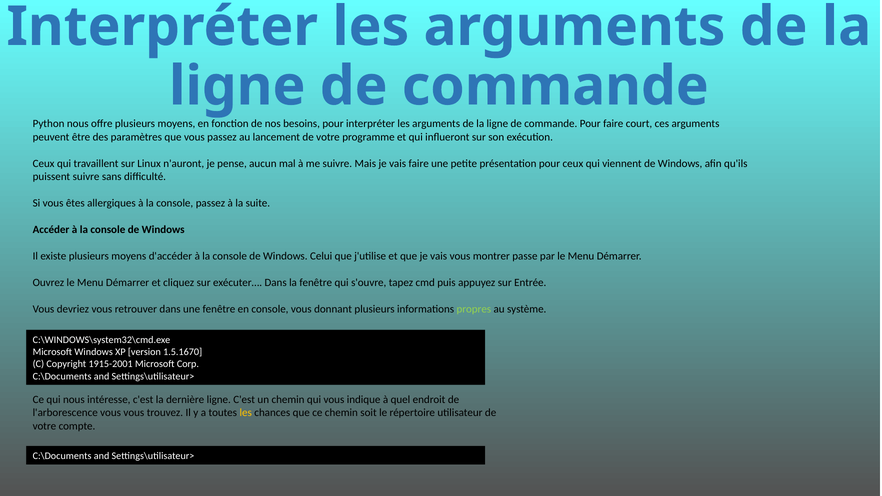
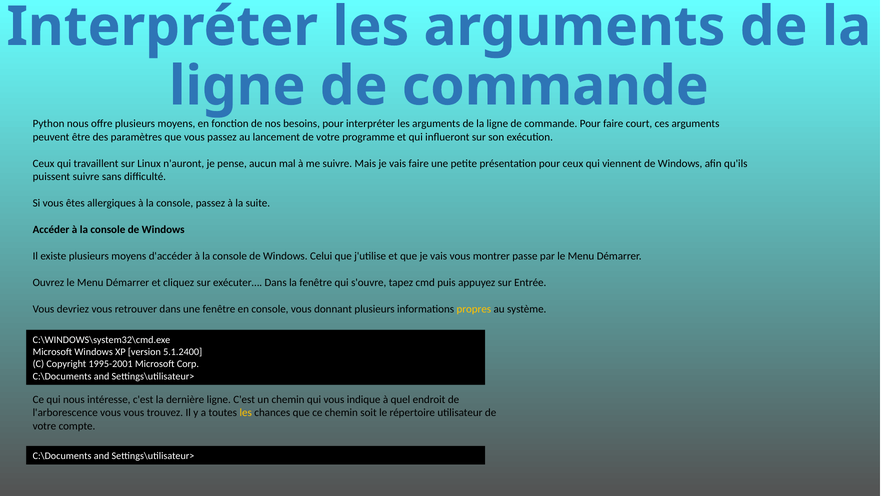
propres colour: light green -> yellow
1.5.1670: 1.5.1670 -> 5.1.2400
1915-2001: 1915-2001 -> 1995-2001
